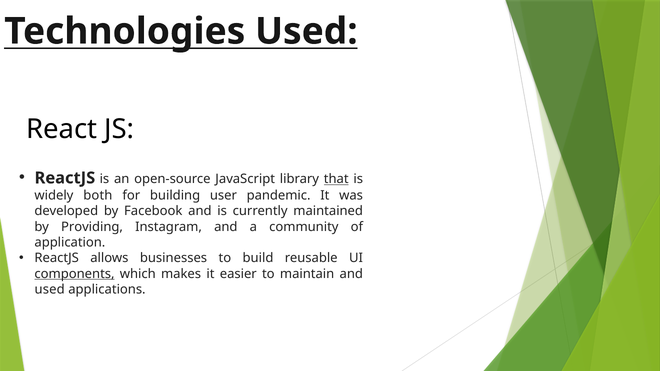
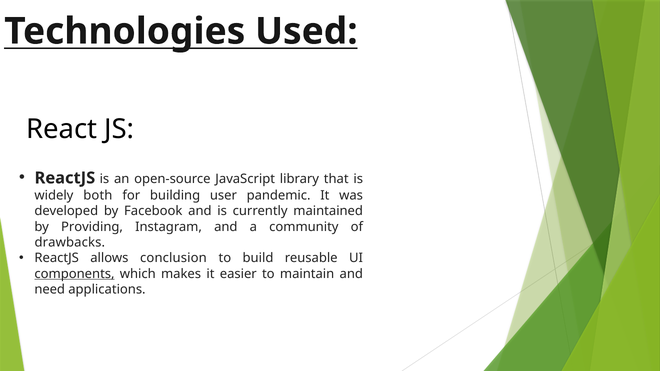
that underline: present -> none
application: application -> drawbacks
businesses: businesses -> conclusion
used at (50, 290): used -> need
